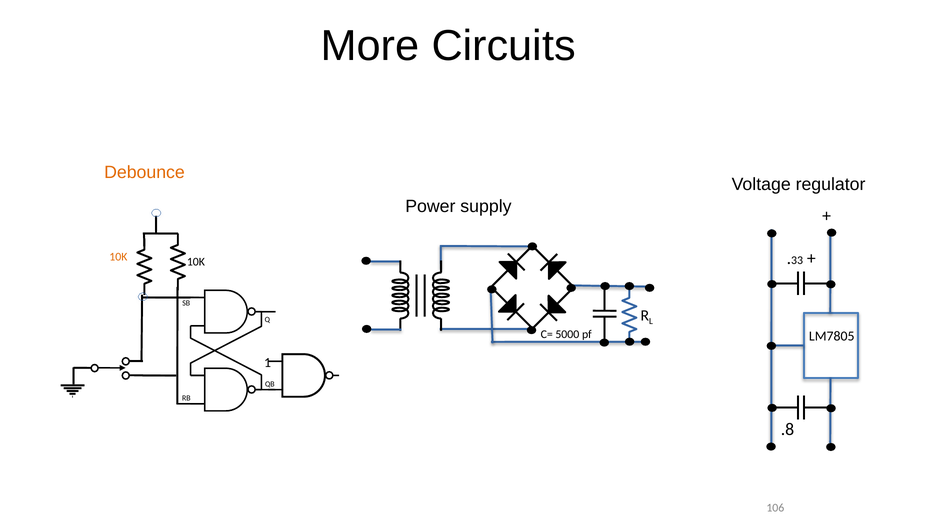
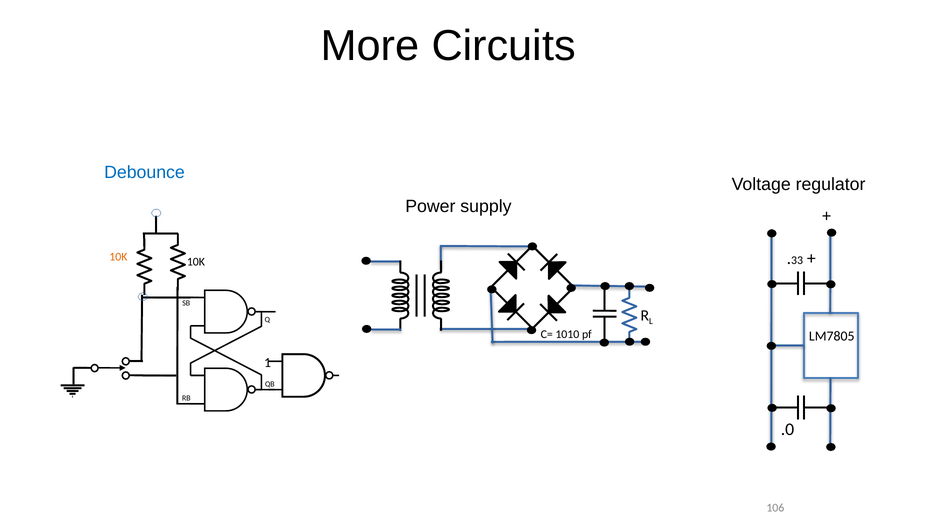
Debounce colour: orange -> blue
5000: 5000 -> 1010
.8: .8 -> .0
